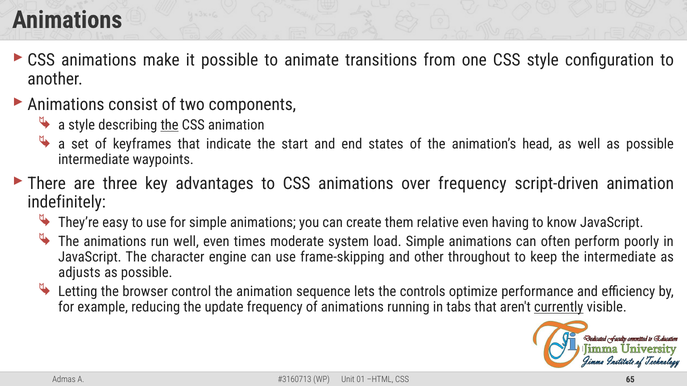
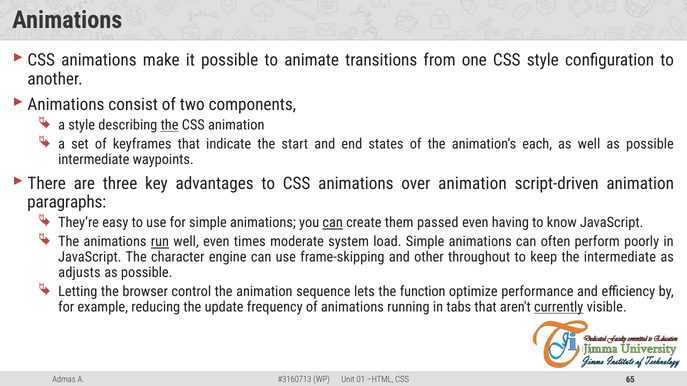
head: head -> each
over frequency: frequency -> animation
indefinitely: indefinitely -> paragraphs
can at (333, 223) underline: none -> present
relative: relative -> passed
run underline: none -> present
controls: controls -> function
